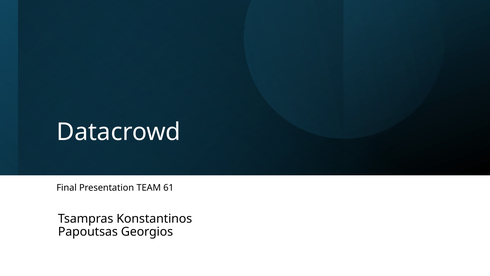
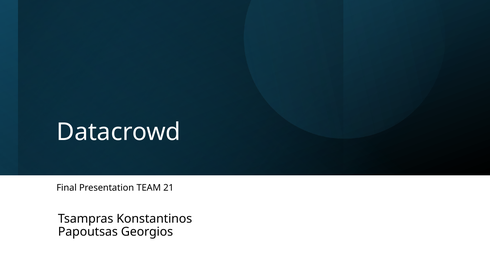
61: 61 -> 21
